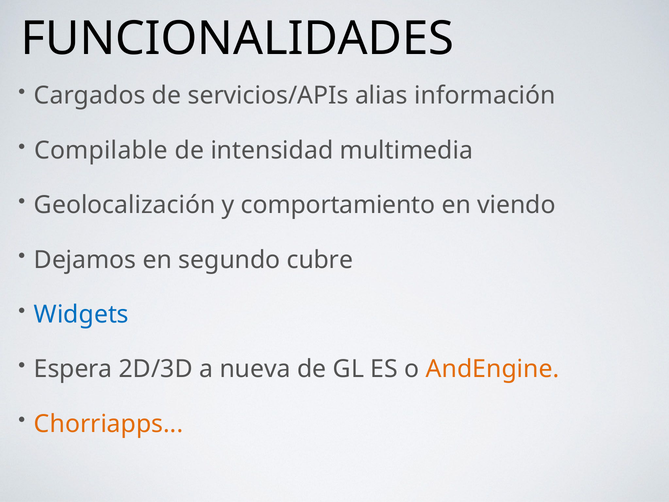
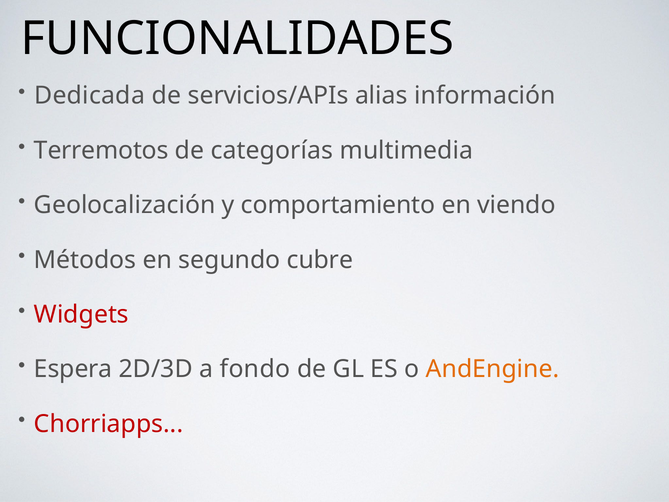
Cargados: Cargados -> Dedicada
Compilable: Compilable -> Terremotos
intensidad: intensidad -> categorías
Dejamos: Dejamos -> Métodos
Widgets colour: blue -> red
nueva: nueva -> fondo
Chorriapps colour: orange -> red
